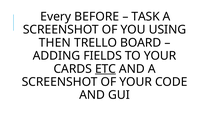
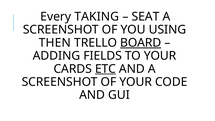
BEFORE: BEFORE -> TAKING
TASK: TASK -> SEAT
BOARD underline: none -> present
